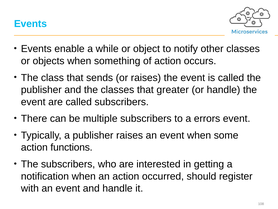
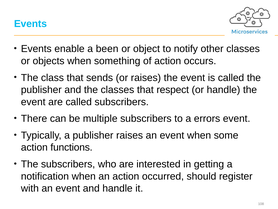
while: while -> been
greater: greater -> respect
